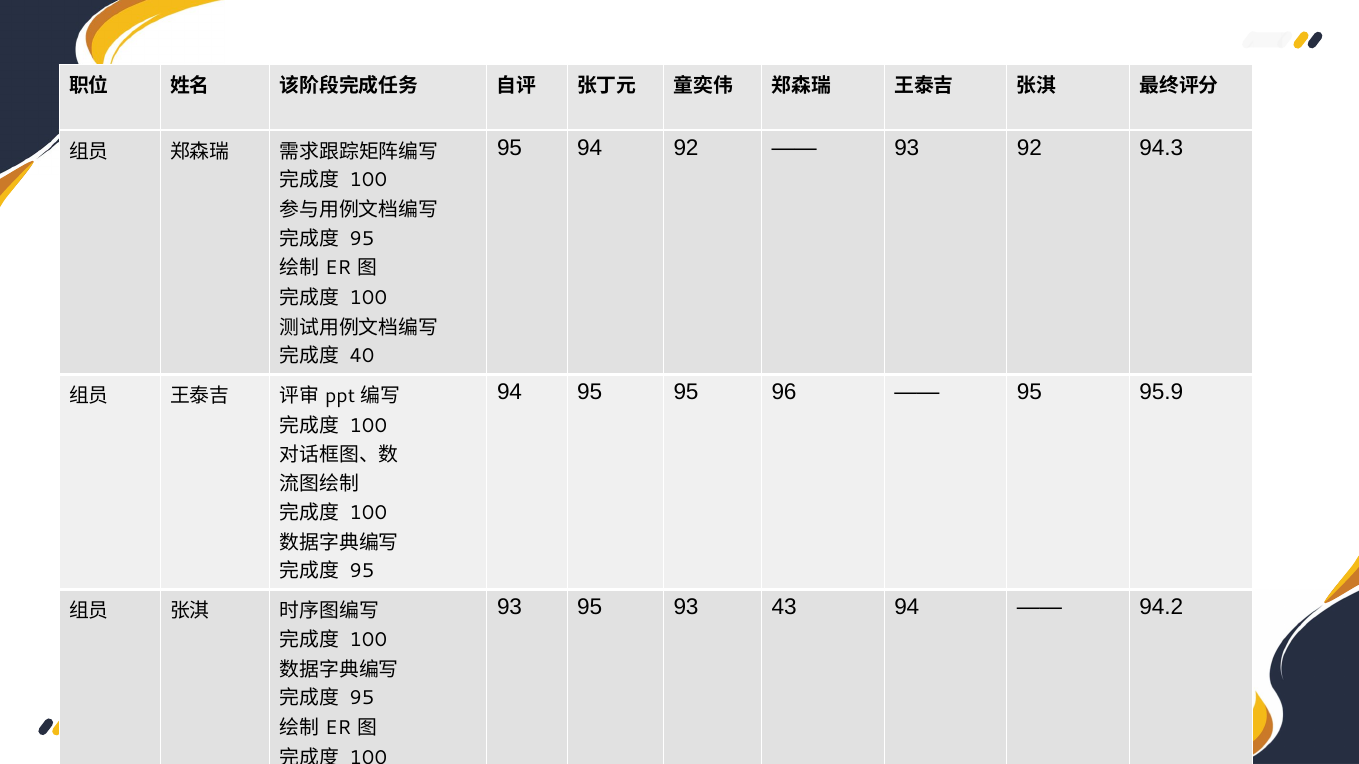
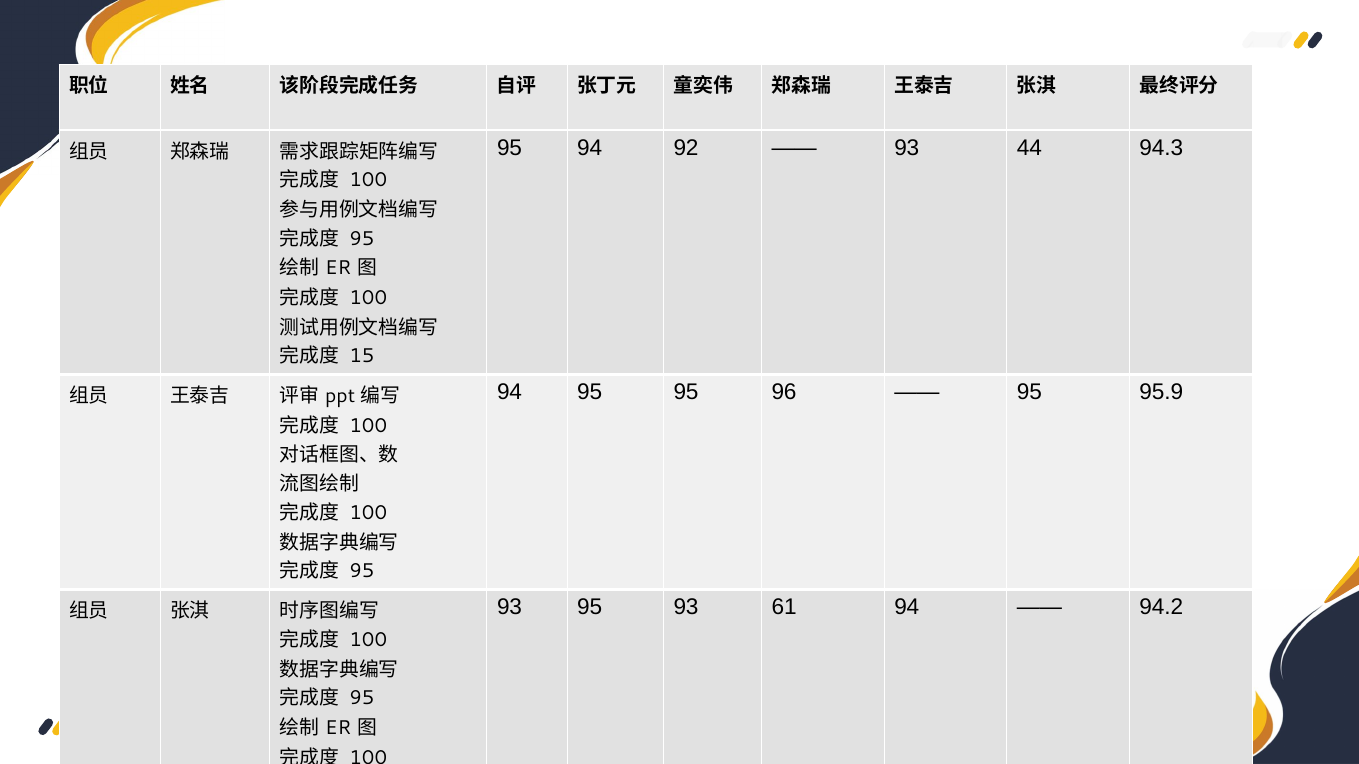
93 92: 92 -> 44
40: 40 -> 15
43: 43 -> 61
